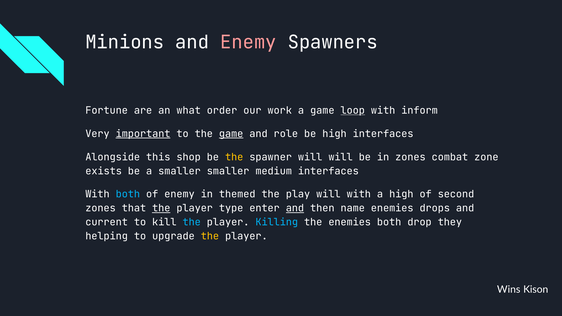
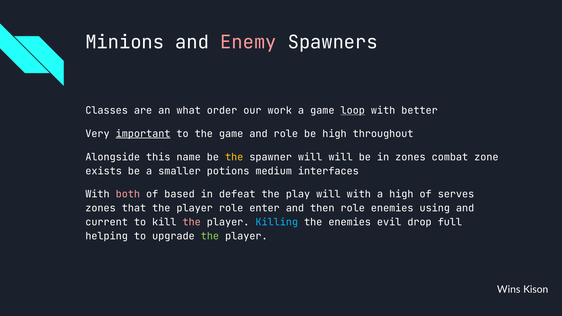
Fortune: Fortune -> Classes
inform: inform -> better
game at (231, 134) underline: present -> none
high interfaces: interfaces -> throughout
shop: shop -> name
smaller smaller: smaller -> potions
both at (128, 194) colour: light blue -> pink
of enemy: enemy -> based
themed: themed -> defeat
second: second -> serves
the at (161, 208) underline: present -> none
player type: type -> role
and at (295, 208) underline: present -> none
then name: name -> role
drops: drops -> using
the at (192, 222) colour: light blue -> pink
enemies both: both -> evil
they: they -> full
the at (210, 236) colour: yellow -> light green
